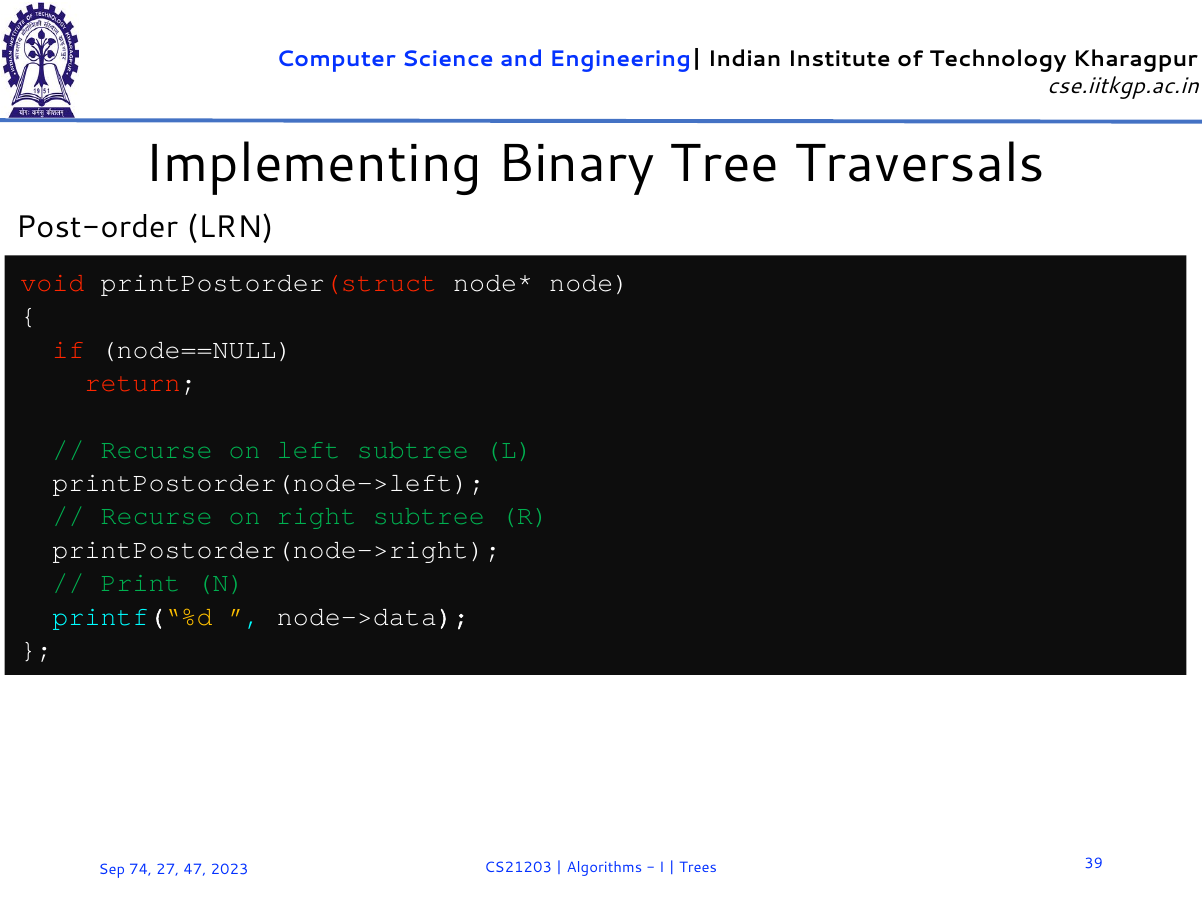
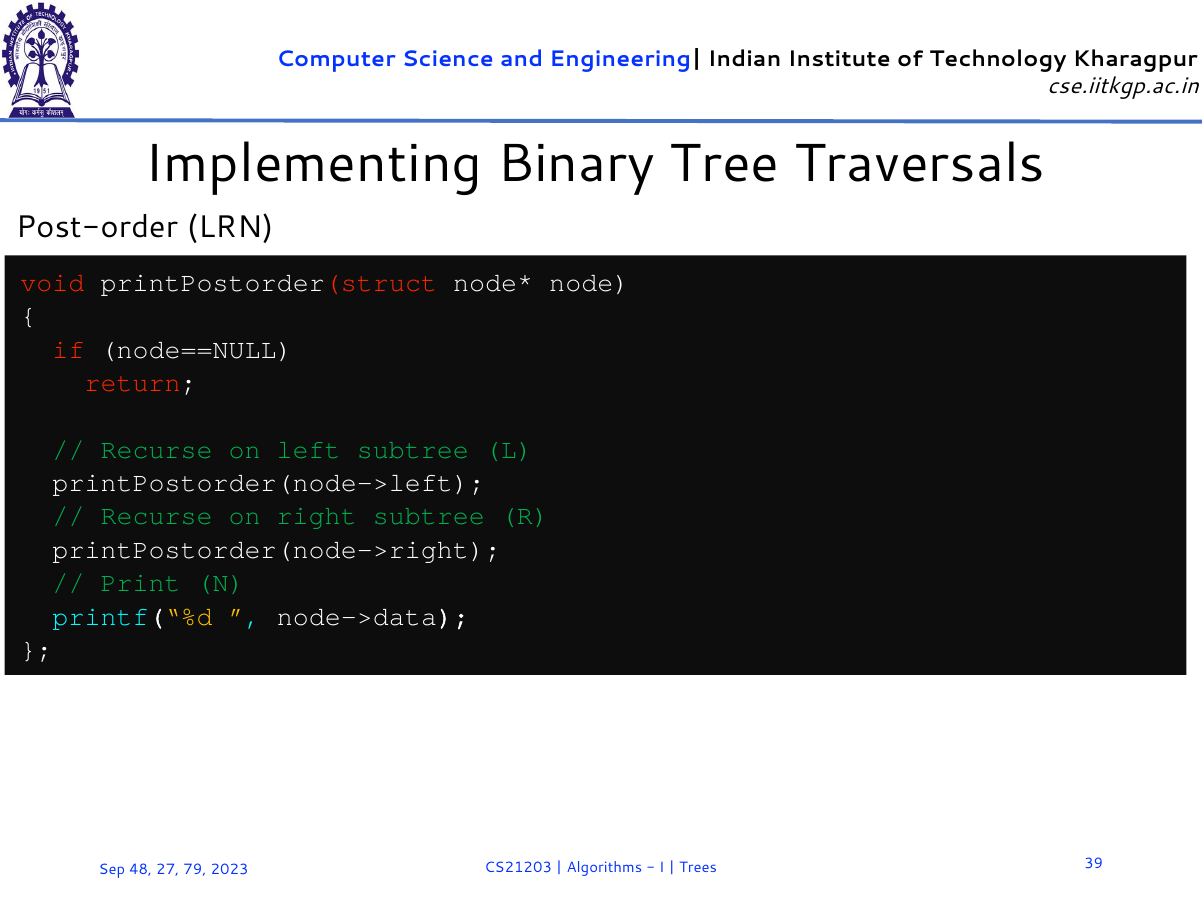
74: 74 -> 48
47: 47 -> 79
